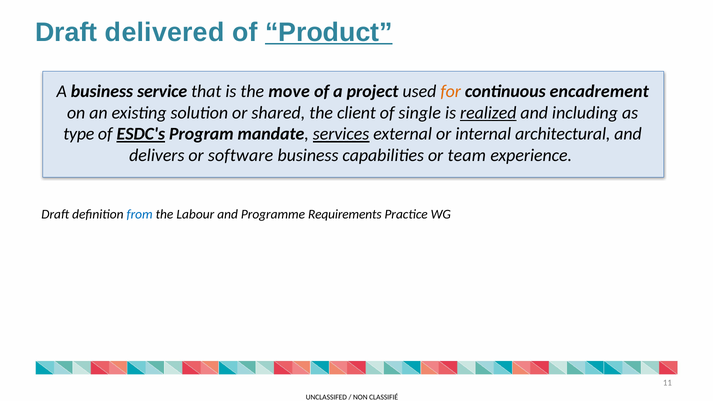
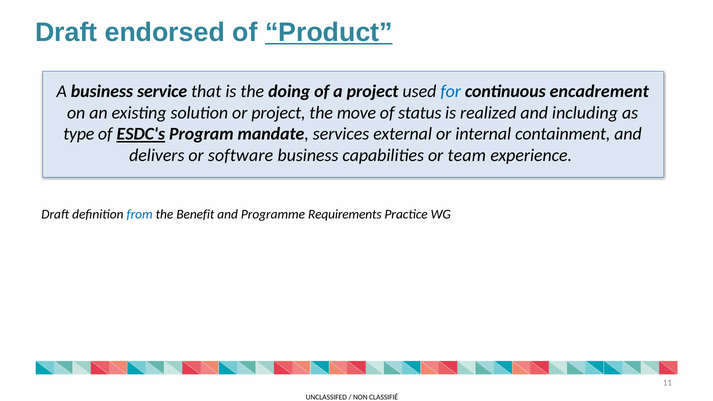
delivered: delivered -> endorsed
move: move -> doing
for colour: orange -> blue
or shared: shared -> project
client: client -> move
single: single -> status
realized underline: present -> none
services underline: present -> none
architectural: architectural -> containment
Labour: Labour -> Benefit
